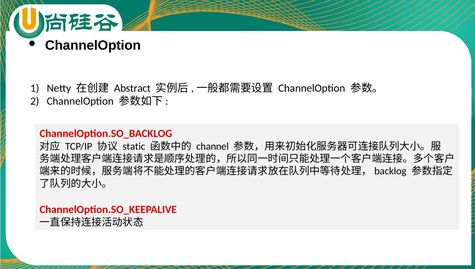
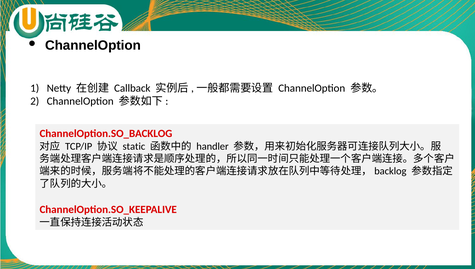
Abstract: Abstract -> Callback
channel: channel -> handler
